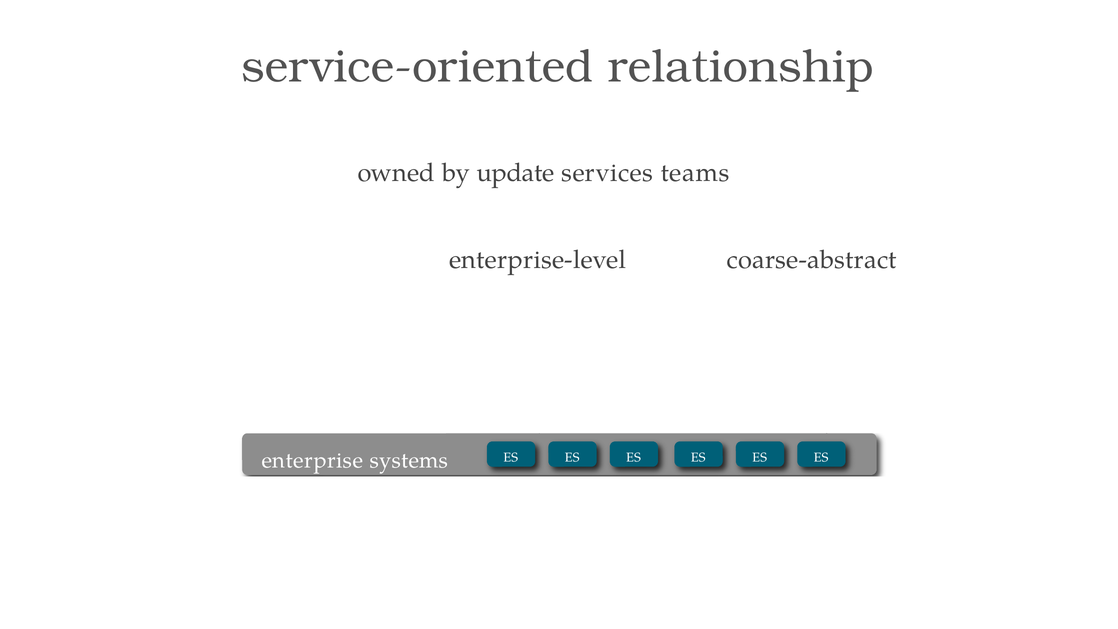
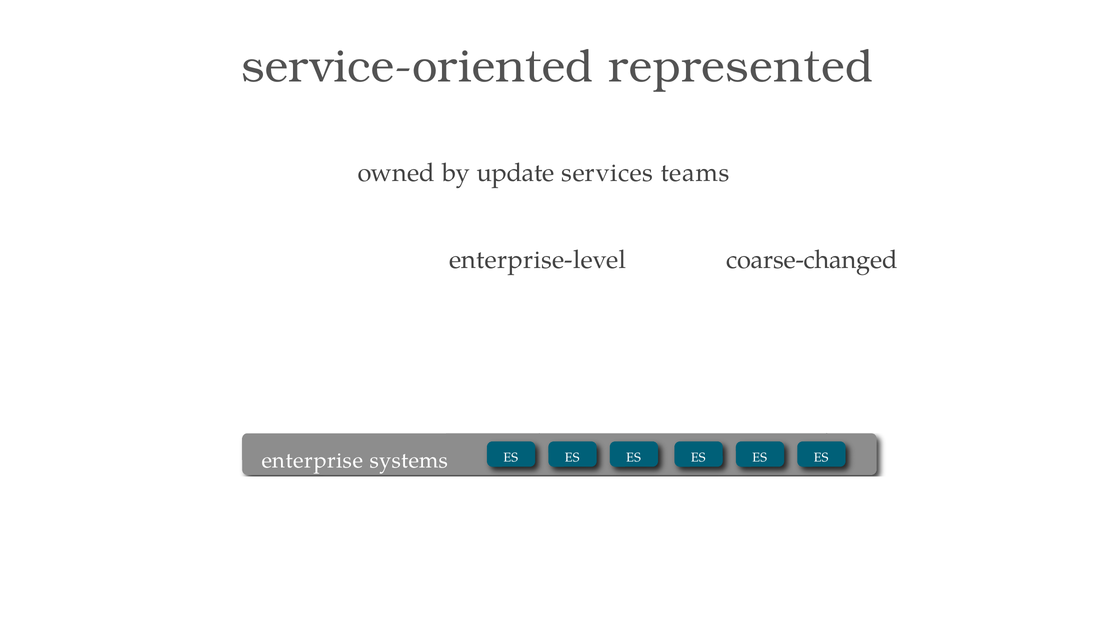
relationship: relationship -> represented
coarse-abstract: coarse-abstract -> coarse-changed
